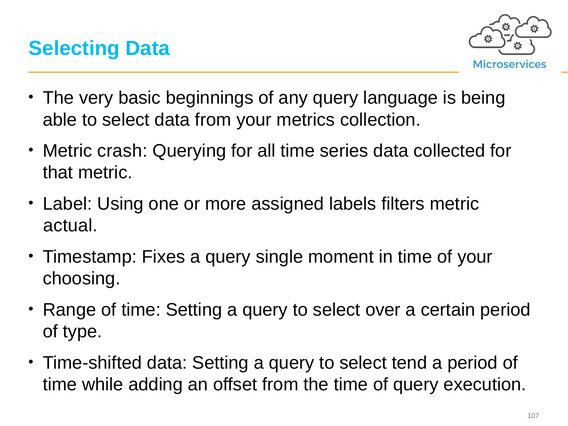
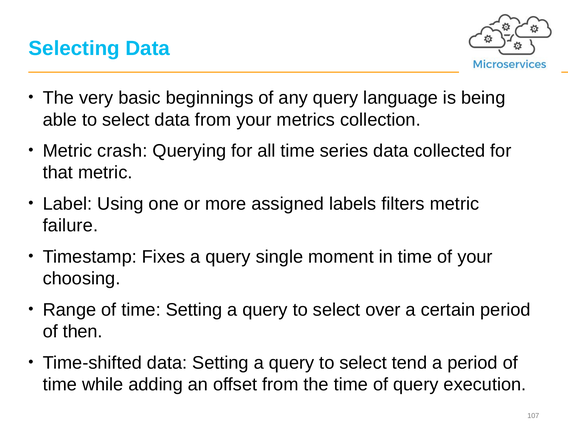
actual: actual -> failure
type: type -> then
